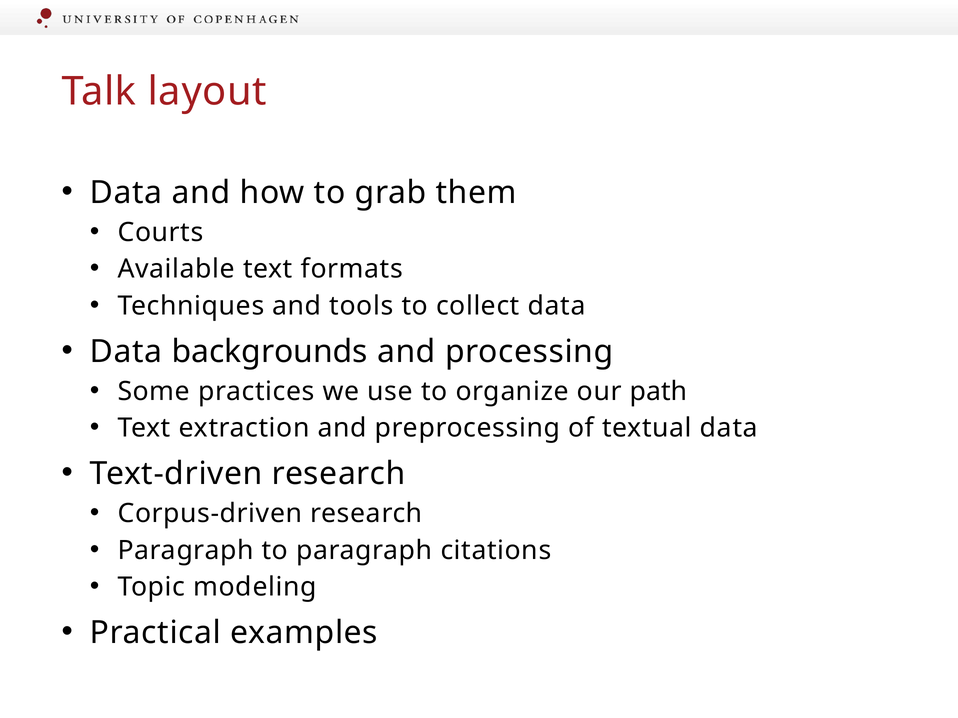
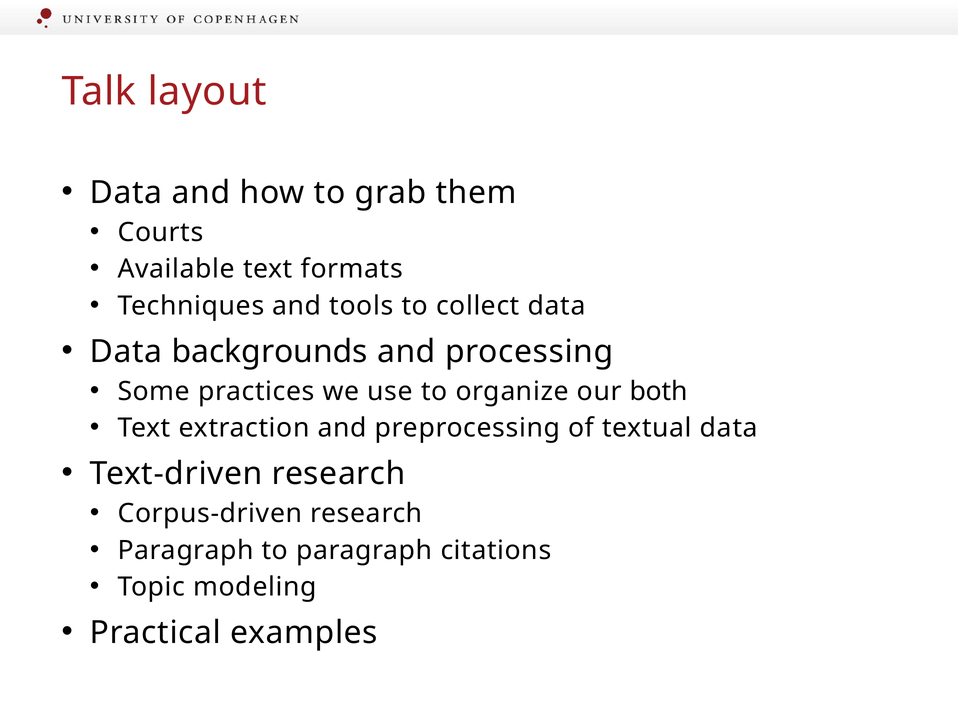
path: path -> both
